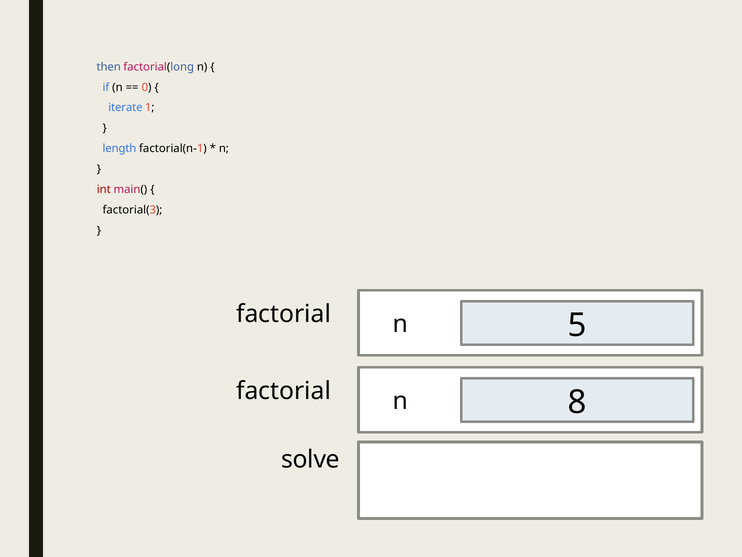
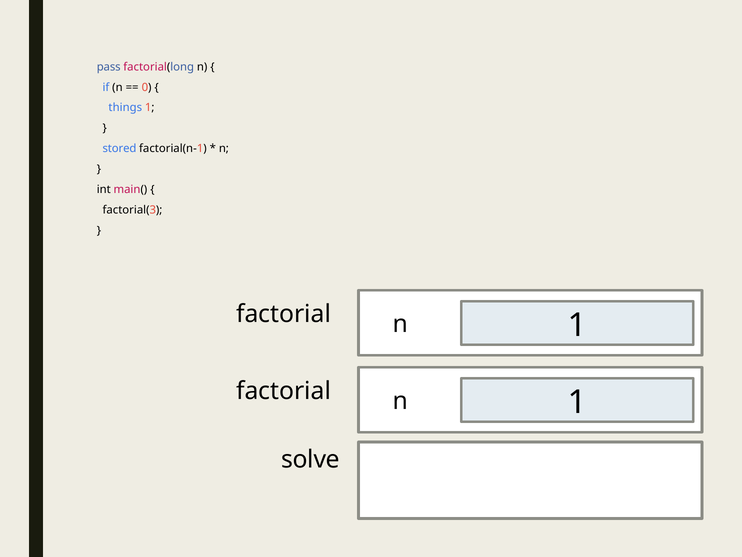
then: then -> pass
iterate: iterate -> things
length: length -> stored
int colour: red -> black
5 at (577, 325): 5 -> 1
8 at (577, 402): 8 -> 1
